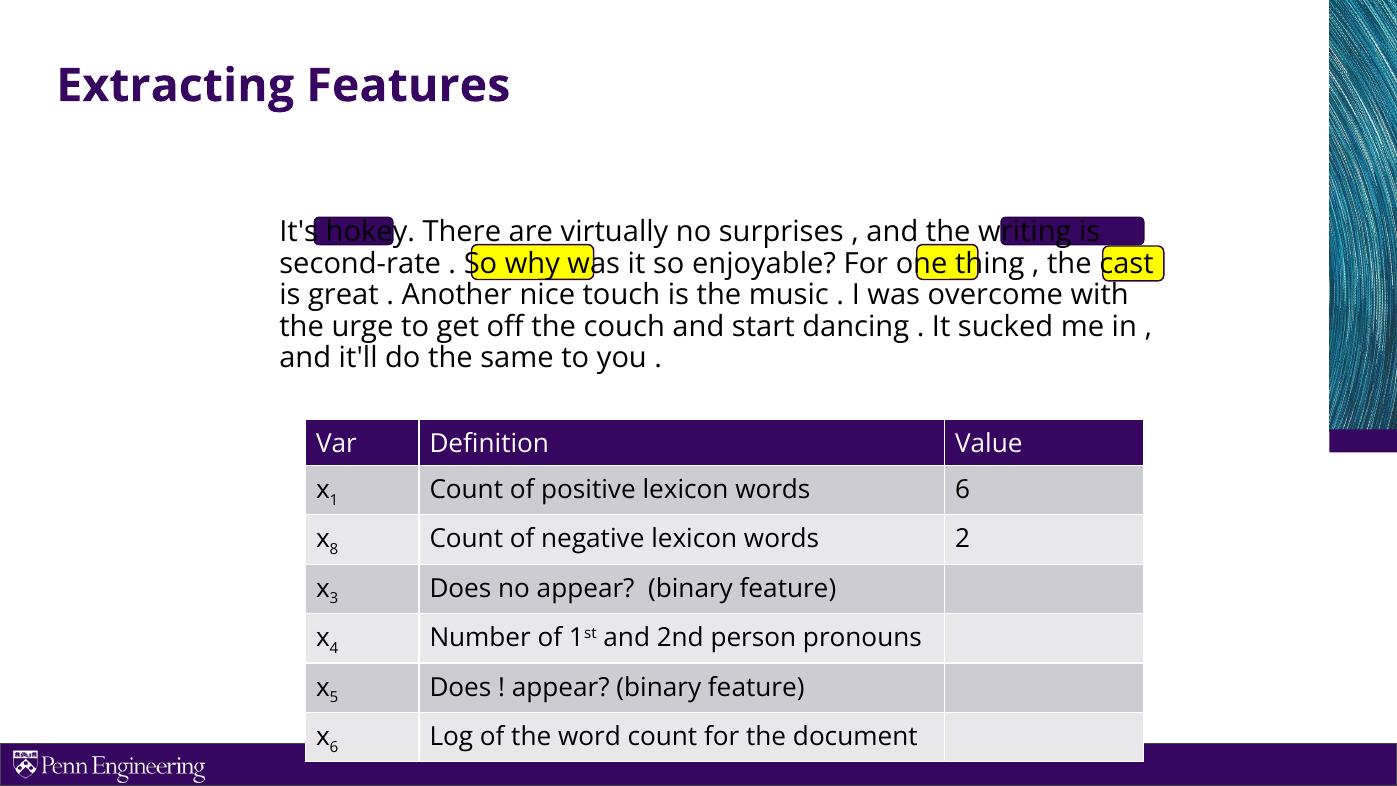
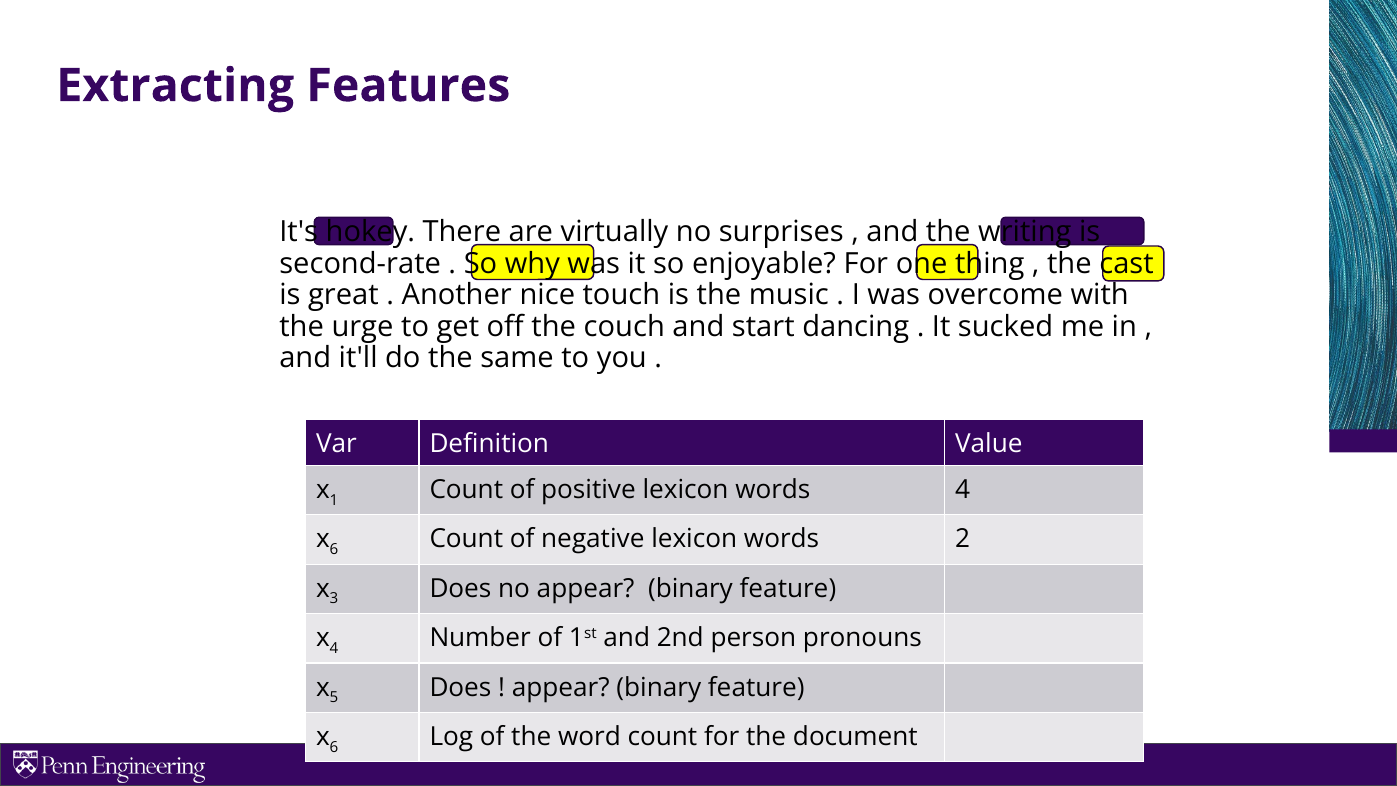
words 6: 6 -> 4
8 at (334, 549): 8 -> 6
